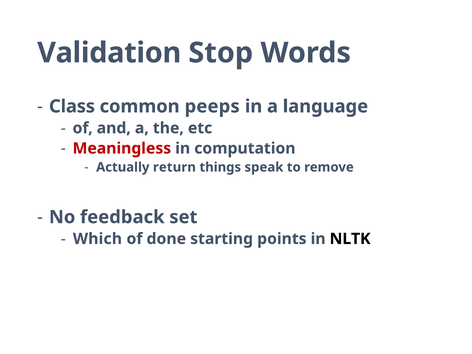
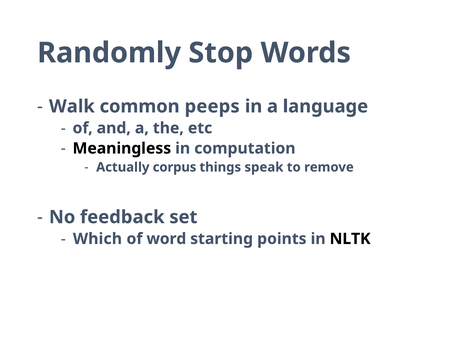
Validation: Validation -> Randomly
Class: Class -> Walk
Meaningless colour: red -> black
return: return -> corpus
done: done -> word
